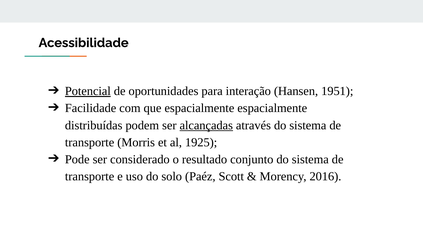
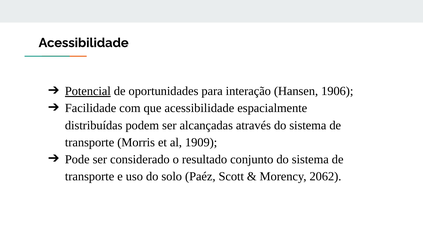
1951: 1951 -> 1906
que espacialmente: espacialmente -> acessibilidade
alcançadas underline: present -> none
1925: 1925 -> 1909
2016: 2016 -> 2062
